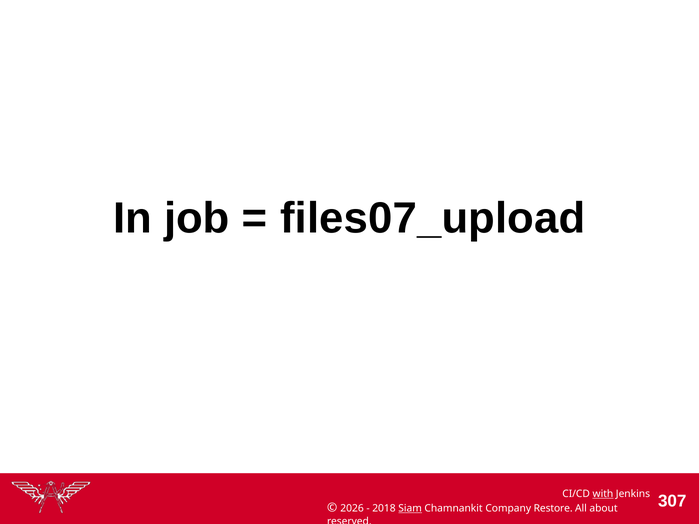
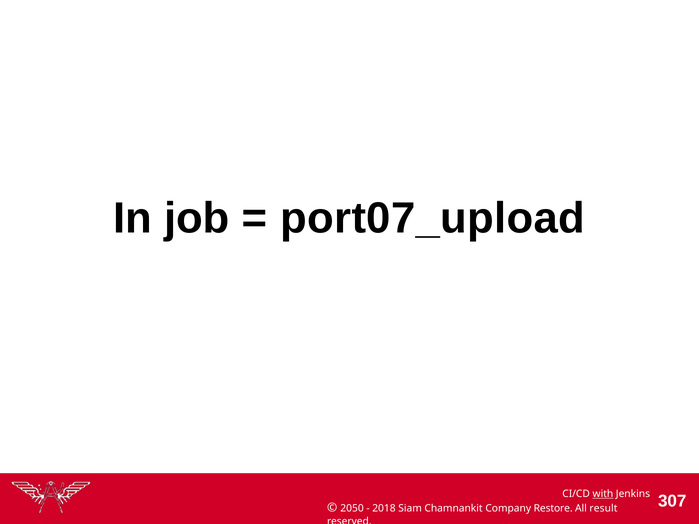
files07_upload: files07_upload -> port07_upload
2026: 2026 -> 2050
Siam underline: present -> none
about: about -> result
